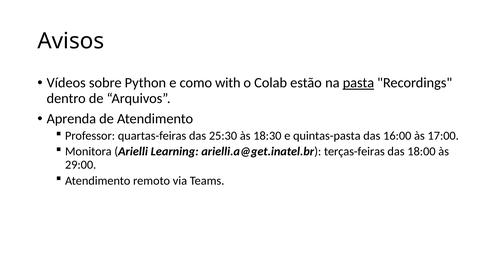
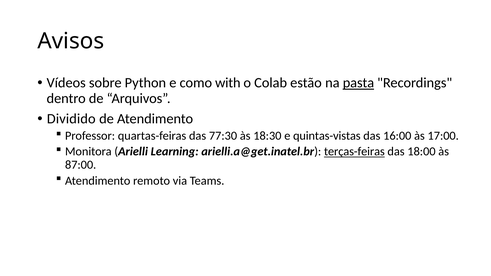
Aprenda: Aprenda -> Dividido
25:30: 25:30 -> 77:30
quintas-pasta: quintas-pasta -> quintas-vistas
terças-feiras underline: none -> present
29:00: 29:00 -> 87:00
